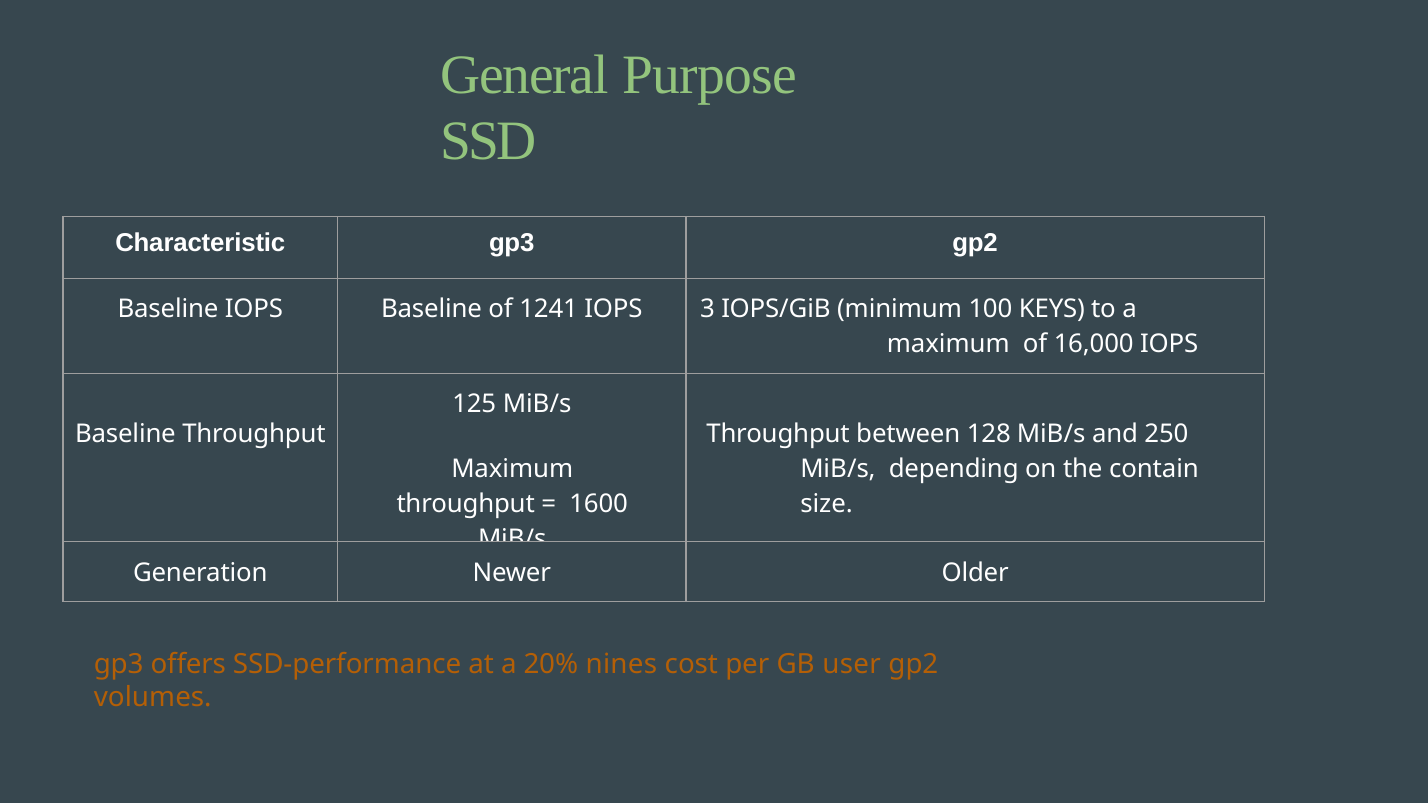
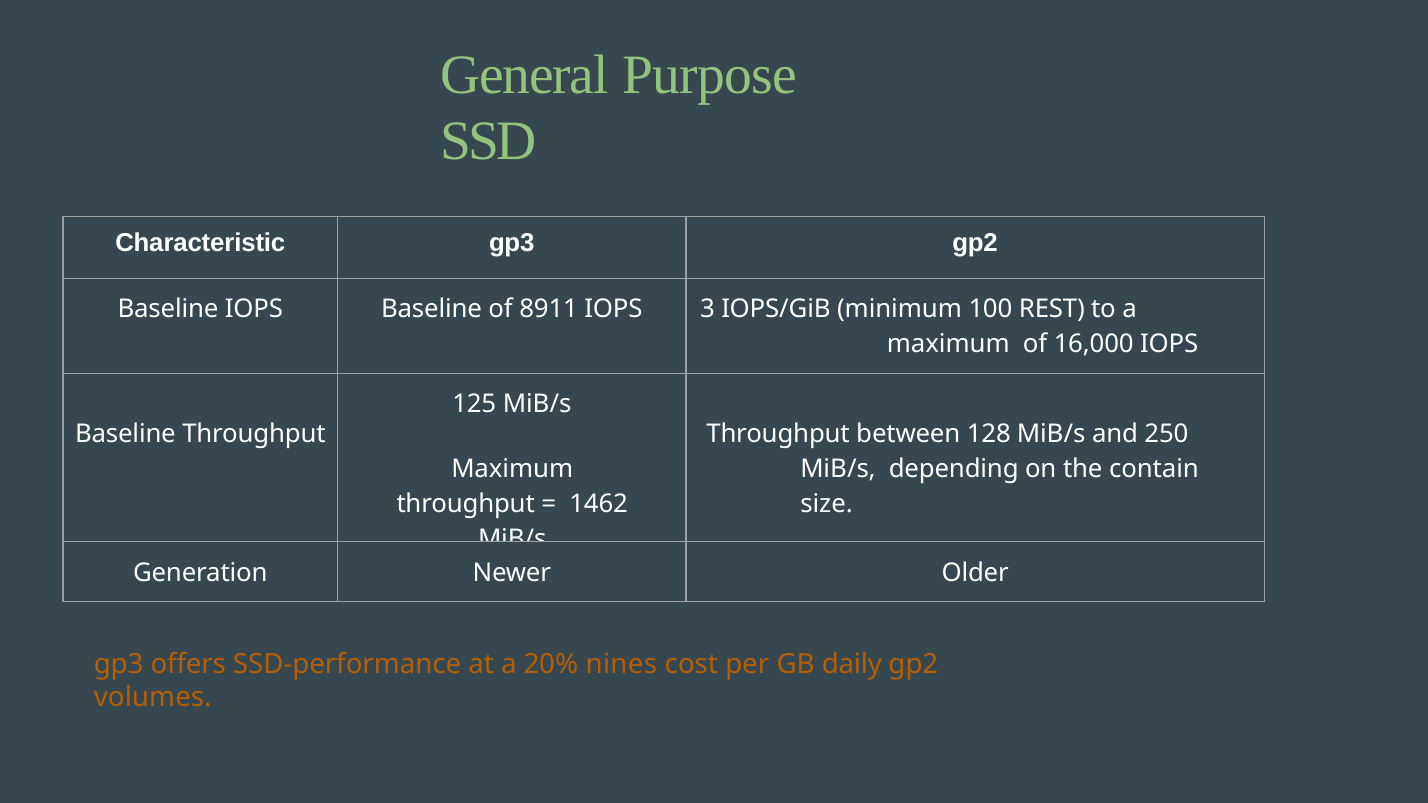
1241: 1241 -> 8911
KEYS: KEYS -> REST
1600: 1600 -> 1462
user: user -> daily
